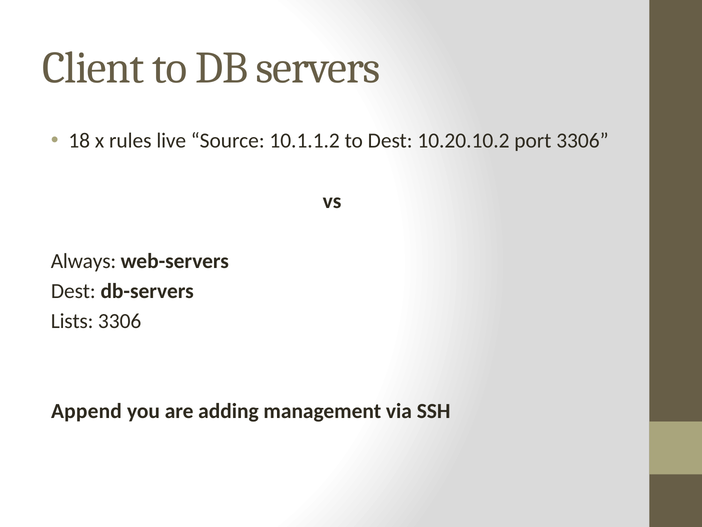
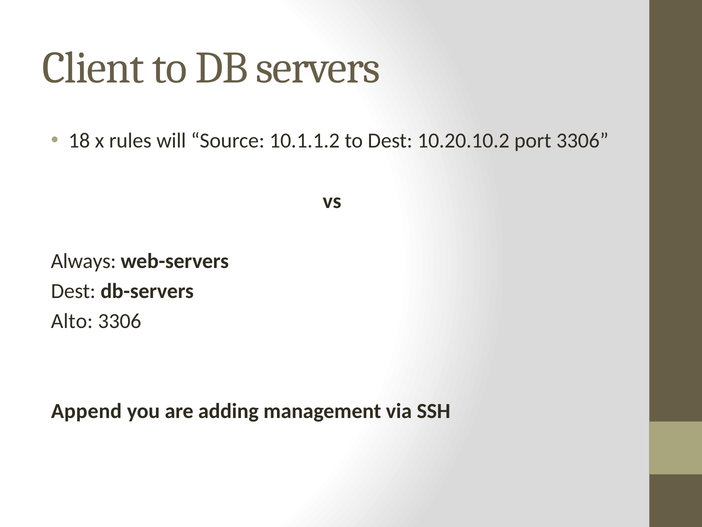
live: live -> will
Lists: Lists -> Alto
